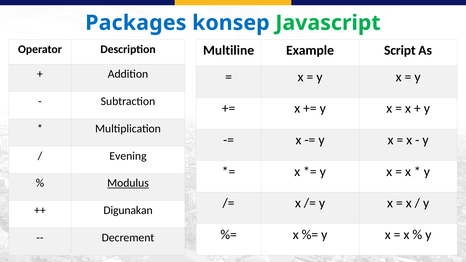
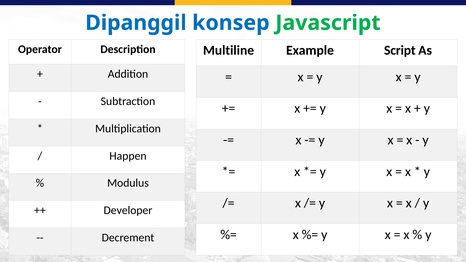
Packages: Packages -> Dipanggil
Evening: Evening -> Happen
Modulus underline: present -> none
Digunakan: Digunakan -> Developer
